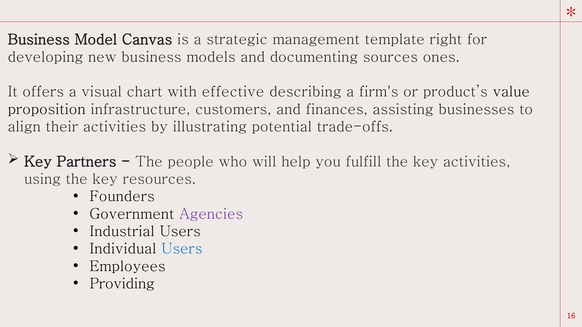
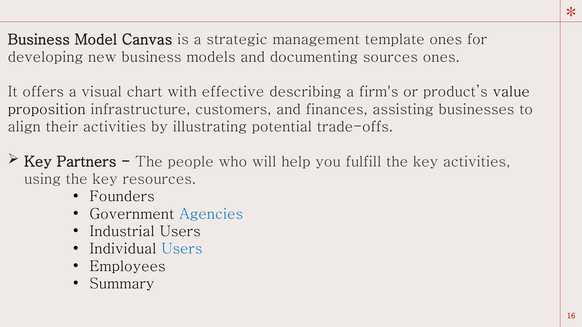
template right: right -> ones
Agencies colour: purple -> blue
Providing: Providing -> Summary
